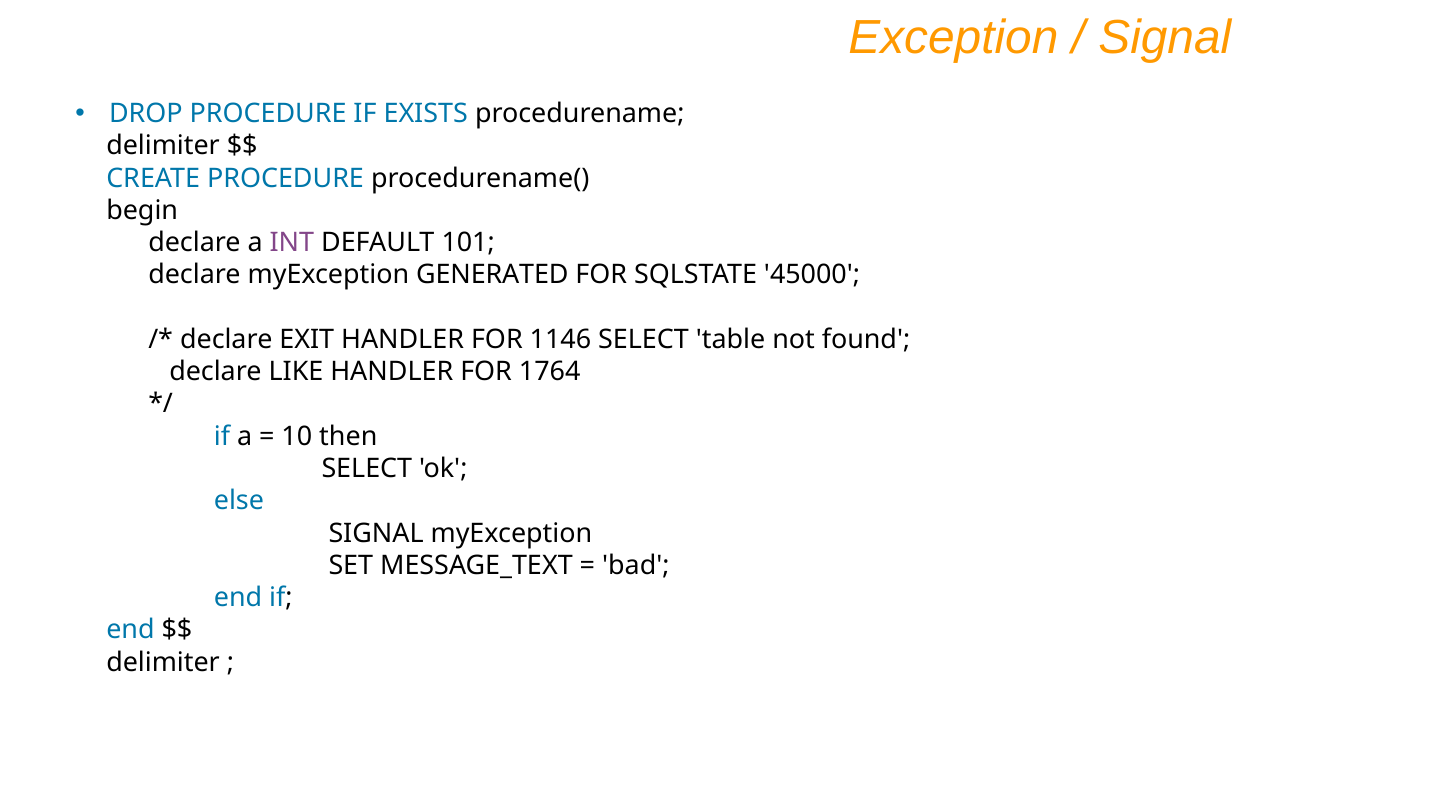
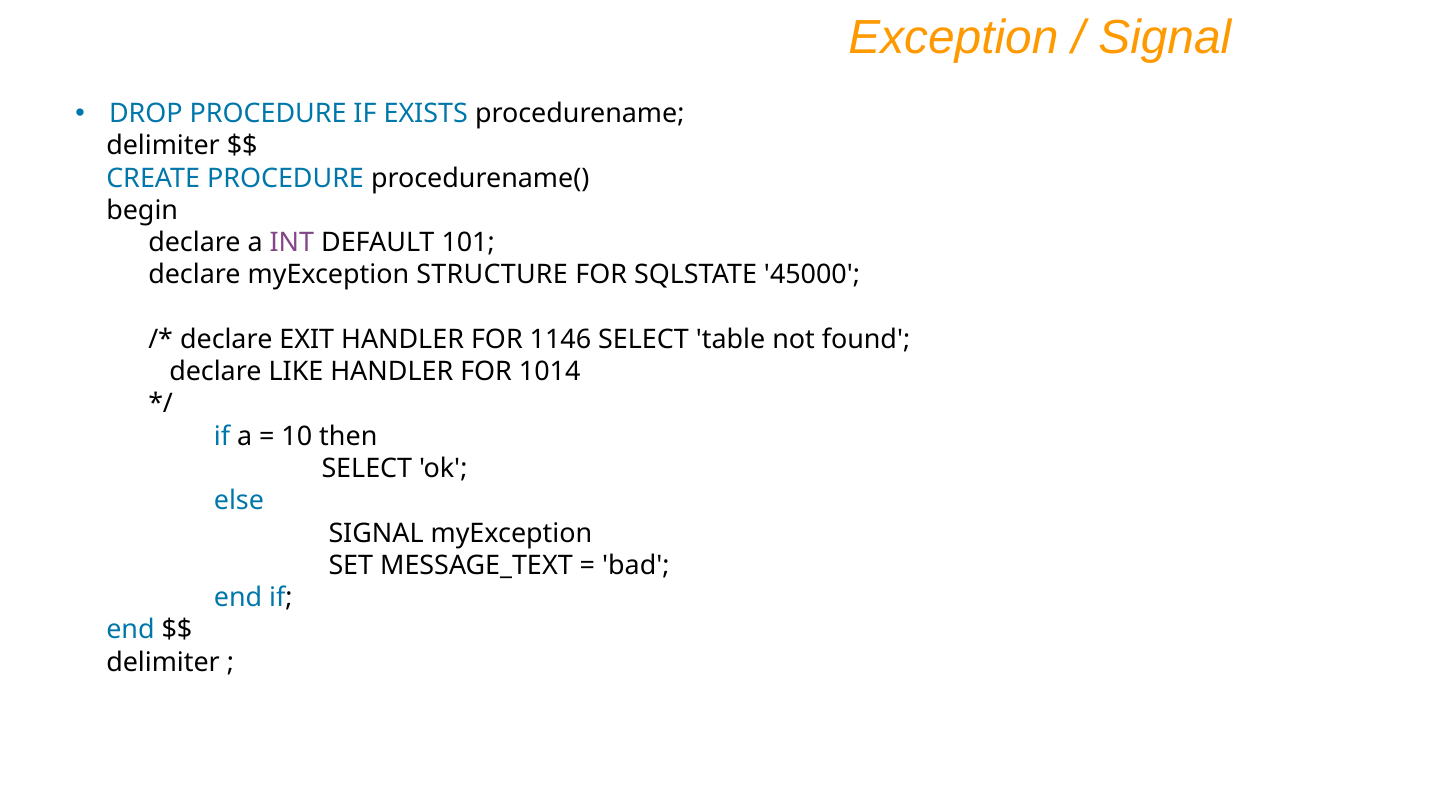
GENERATED: GENERATED -> STRUCTURE
1764: 1764 -> 1014
